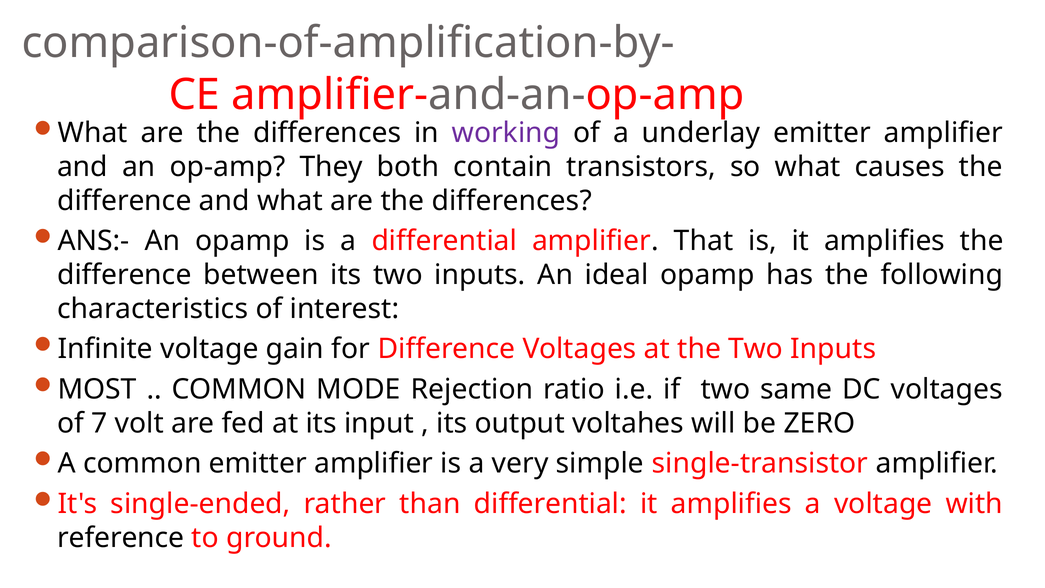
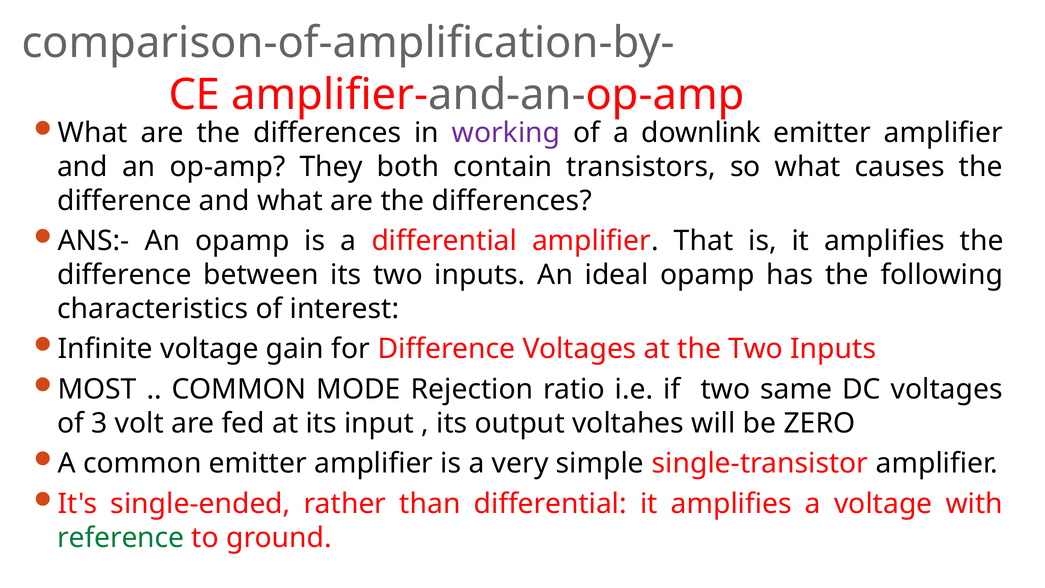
underlay: underlay -> downlink
7: 7 -> 3
reference colour: black -> green
